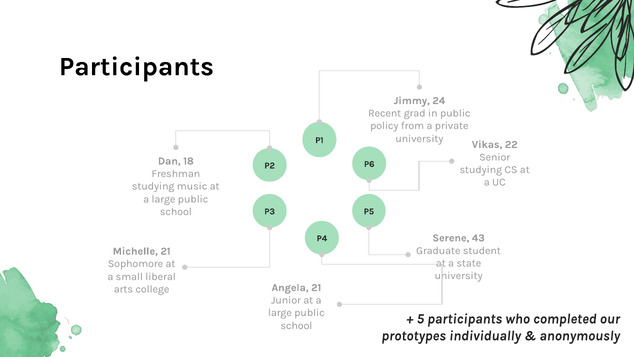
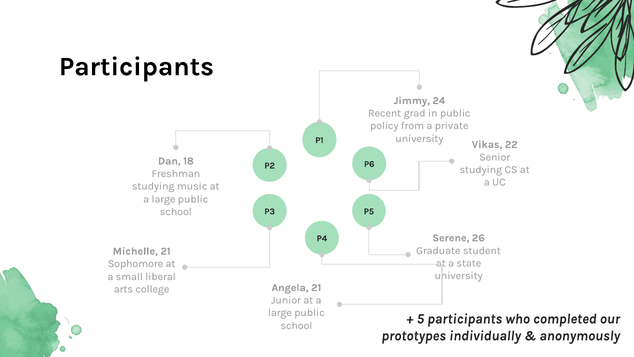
43: 43 -> 26
